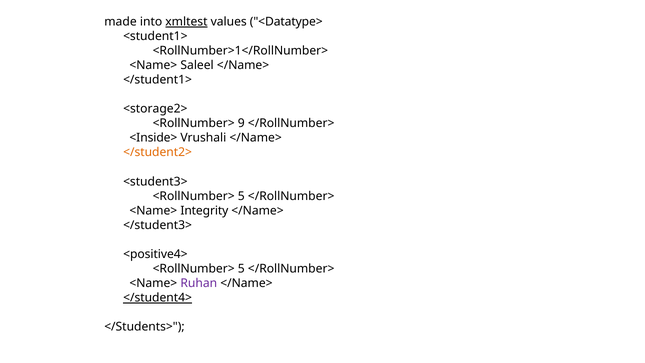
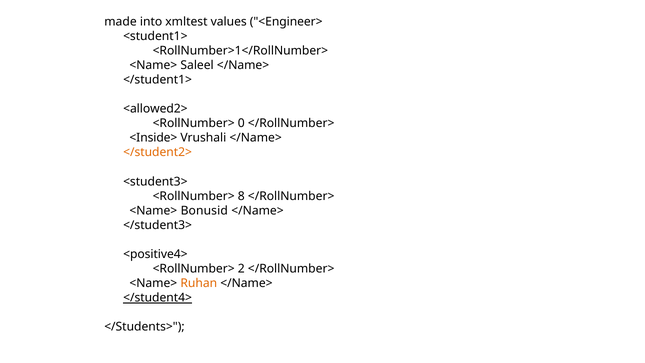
xmltest underline: present -> none
<Datatype>: <Datatype> -> <Engineer>
<storage2>: <storage2> -> <allowed2>
9: 9 -> 0
5 at (241, 196): 5 -> 8
Integrity: Integrity -> Bonusid
5 at (241, 269): 5 -> 2
Ruhan colour: purple -> orange
